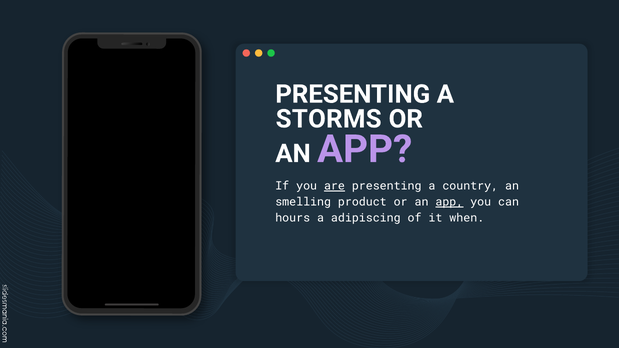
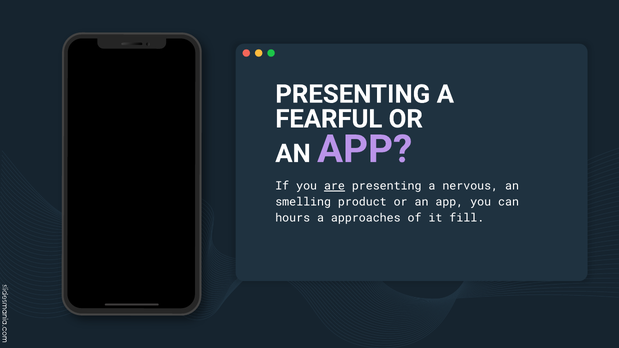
STORMS: STORMS -> FEARFUL
country: country -> nervous
app at (449, 202) underline: present -> none
adipiscing: adipiscing -> approaches
when: when -> fill
